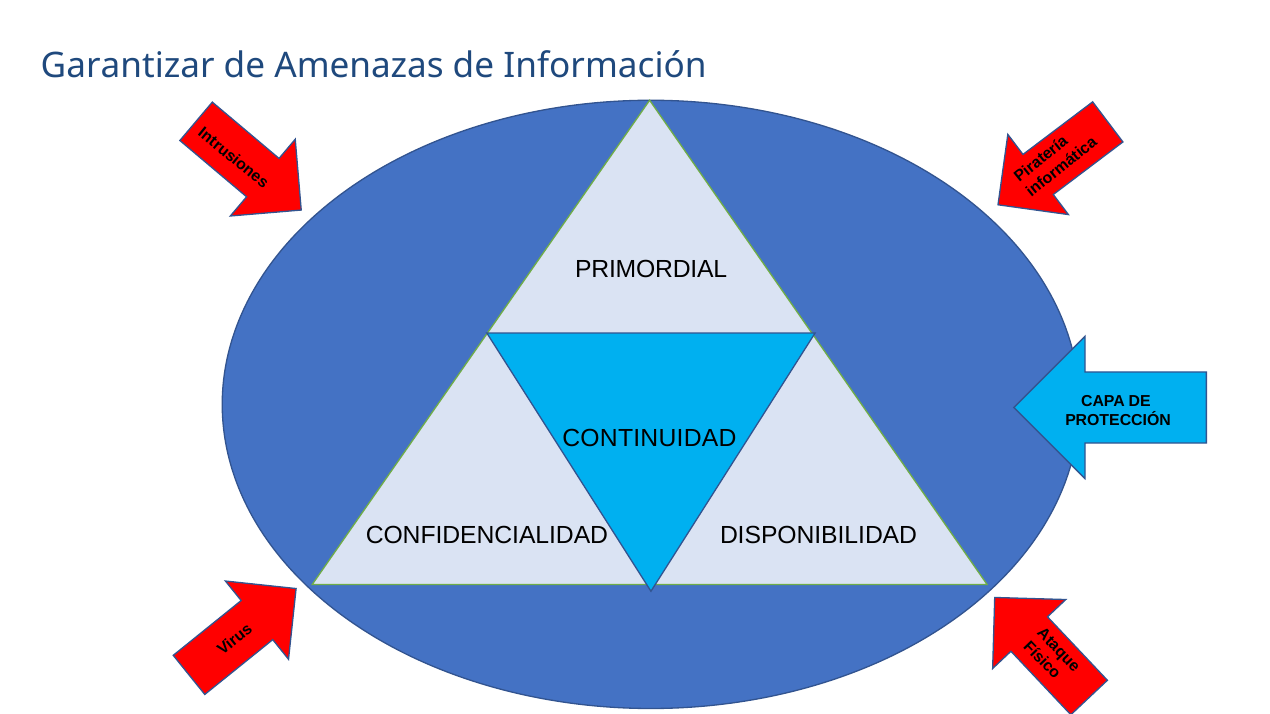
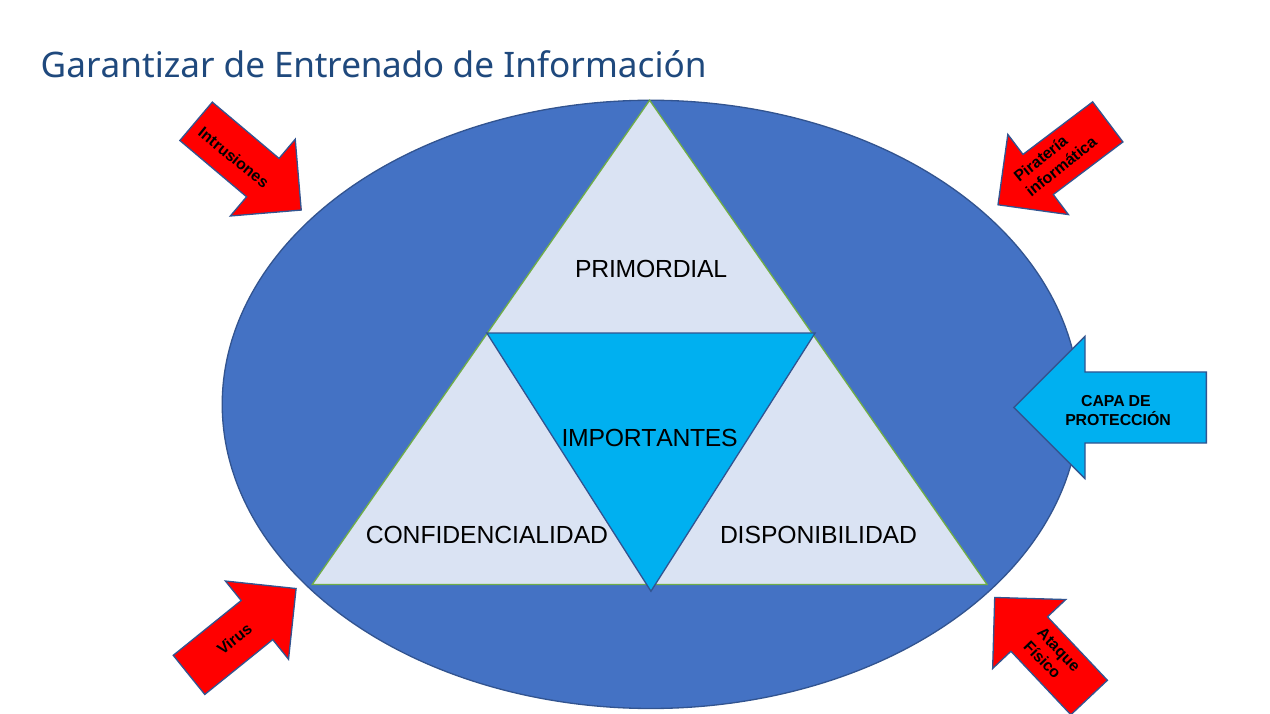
Amenazas: Amenazas -> Entrenado
CONTINUIDAD: CONTINUIDAD -> IMPORTANTES
